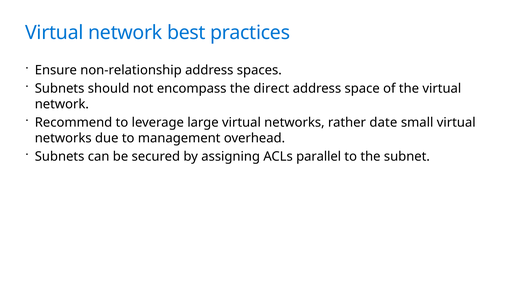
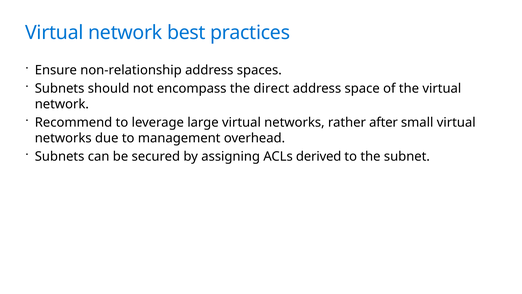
date: date -> after
parallel: parallel -> derived
